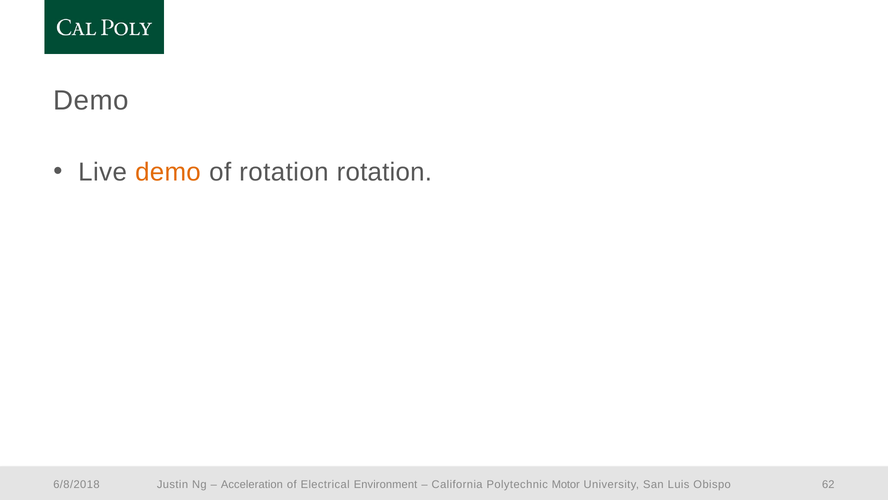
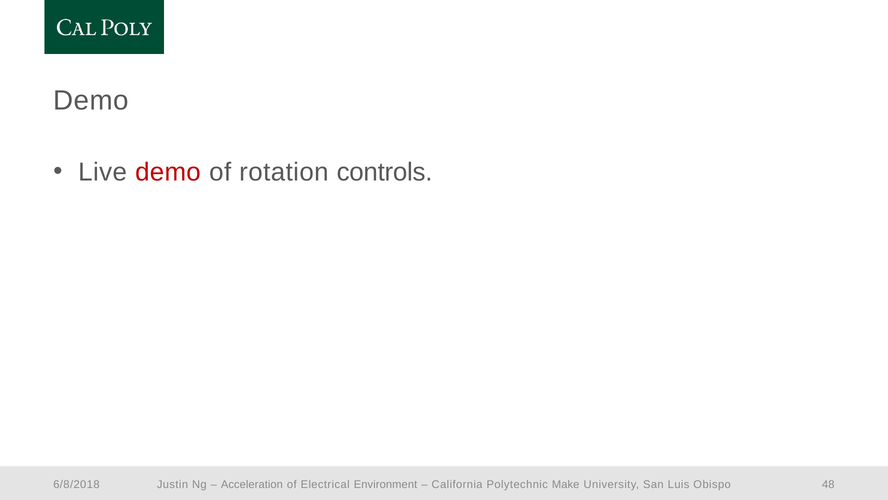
demo at (168, 172) colour: orange -> red
rotation rotation: rotation -> controls
Motor: Motor -> Make
62: 62 -> 48
